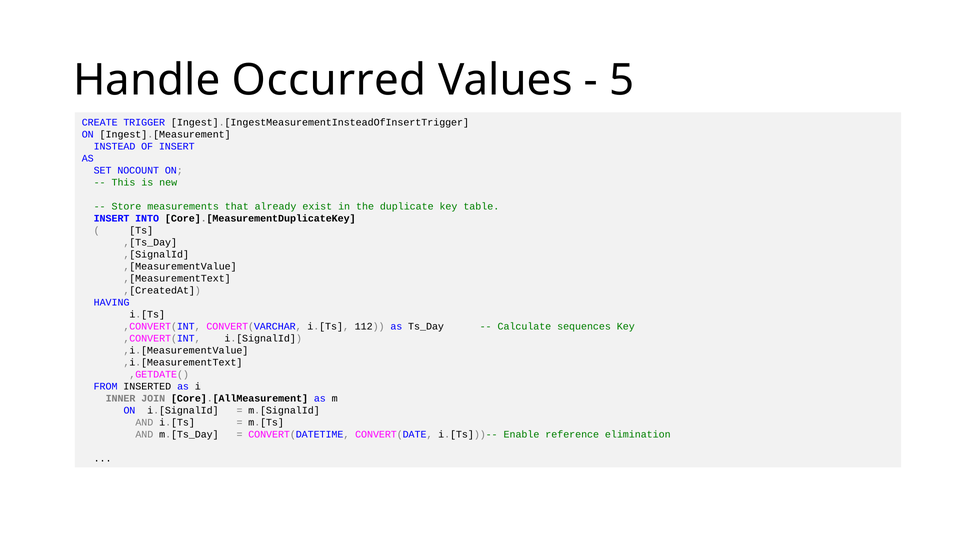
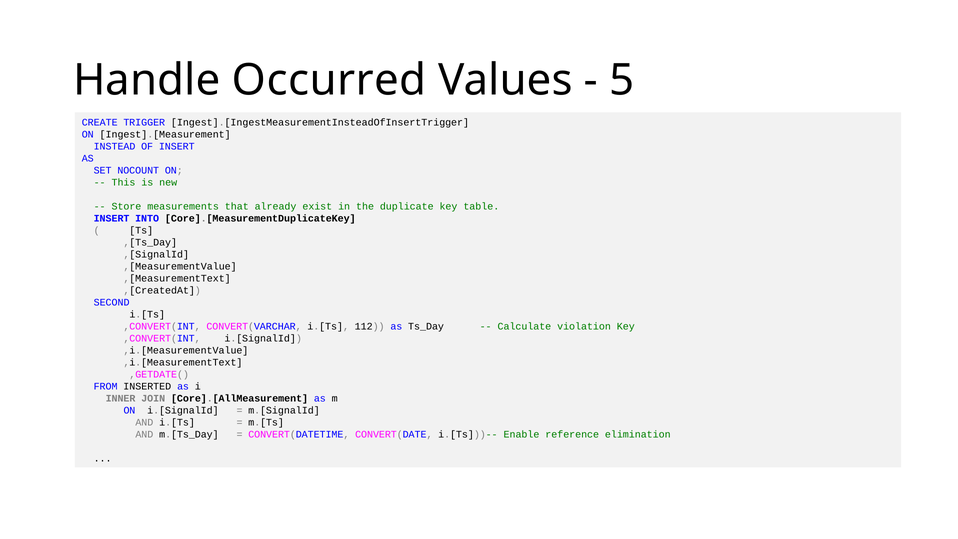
HAVING: HAVING -> SECOND
sequences: sequences -> violation
